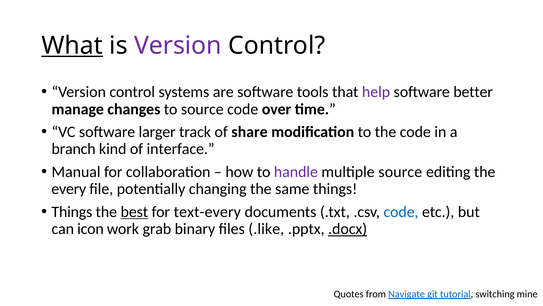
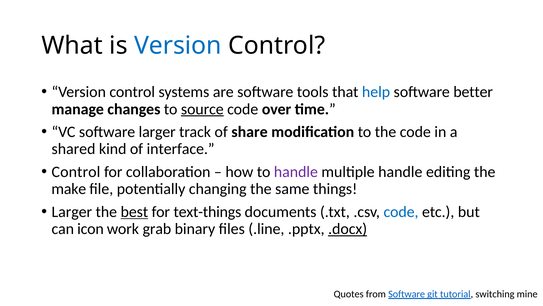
What underline: present -> none
Version at (178, 46) colour: purple -> blue
help colour: purple -> blue
source at (202, 109) underline: none -> present
branch: branch -> shared
Manual at (76, 172): Manual -> Control
multiple source: source -> handle
every: every -> make
Things at (72, 211): Things -> Larger
text-every: text-every -> text-things
.like: .like -> .line
from Navigate: Navigate -> Software
